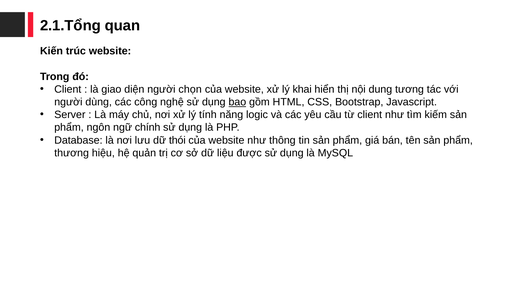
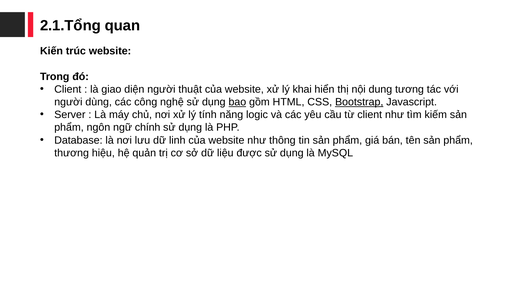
chọn: chọn -> thuật
Bootstrap underline: none -> present
thói: thói -> linh
